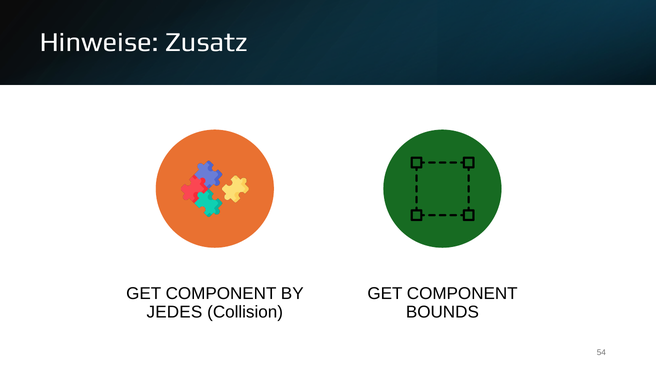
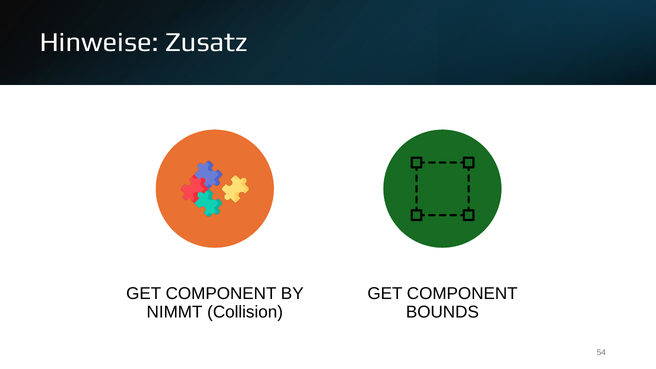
JEDES: JEDES -> NIMMT
